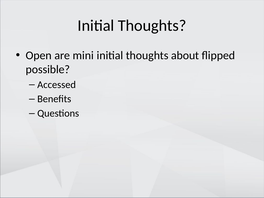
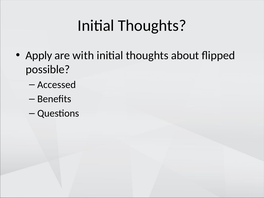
Open: Open -> Apply
mini: mini -> with
